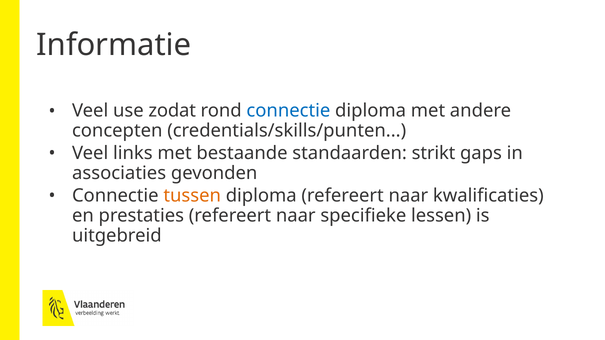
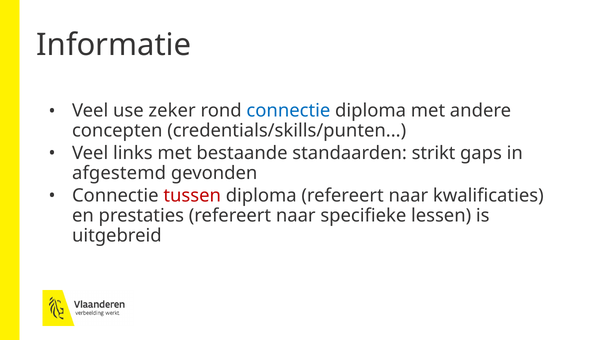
zodat: zodat -> zeker
associaties: associaties -> afgestemd
tussen colour: orange -> red
